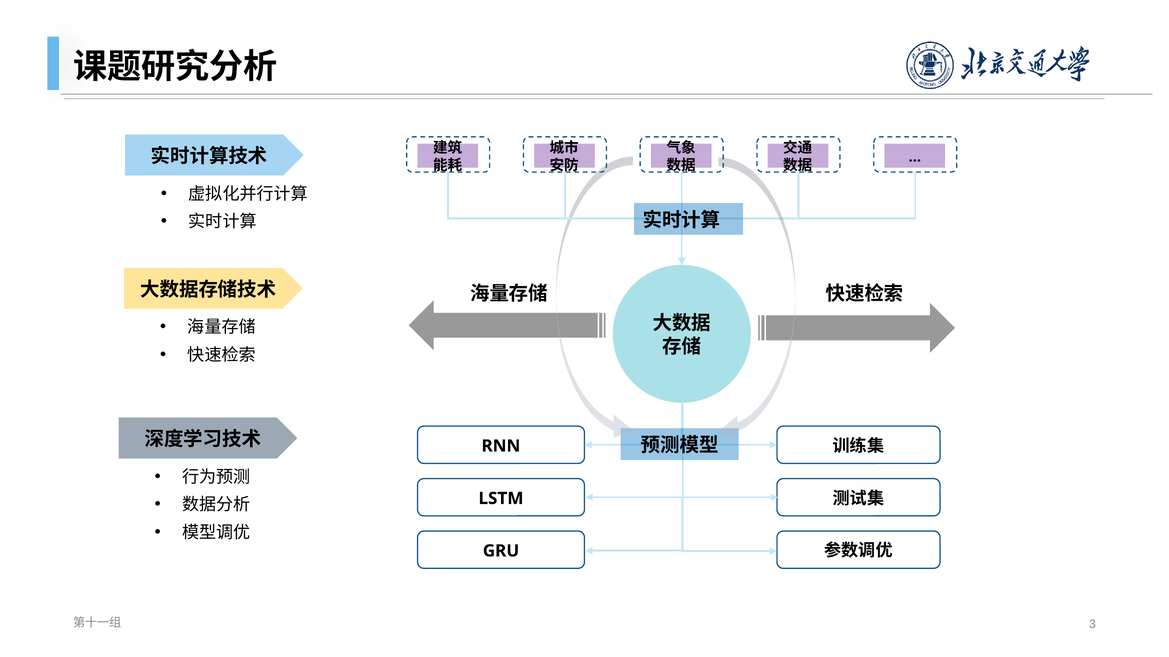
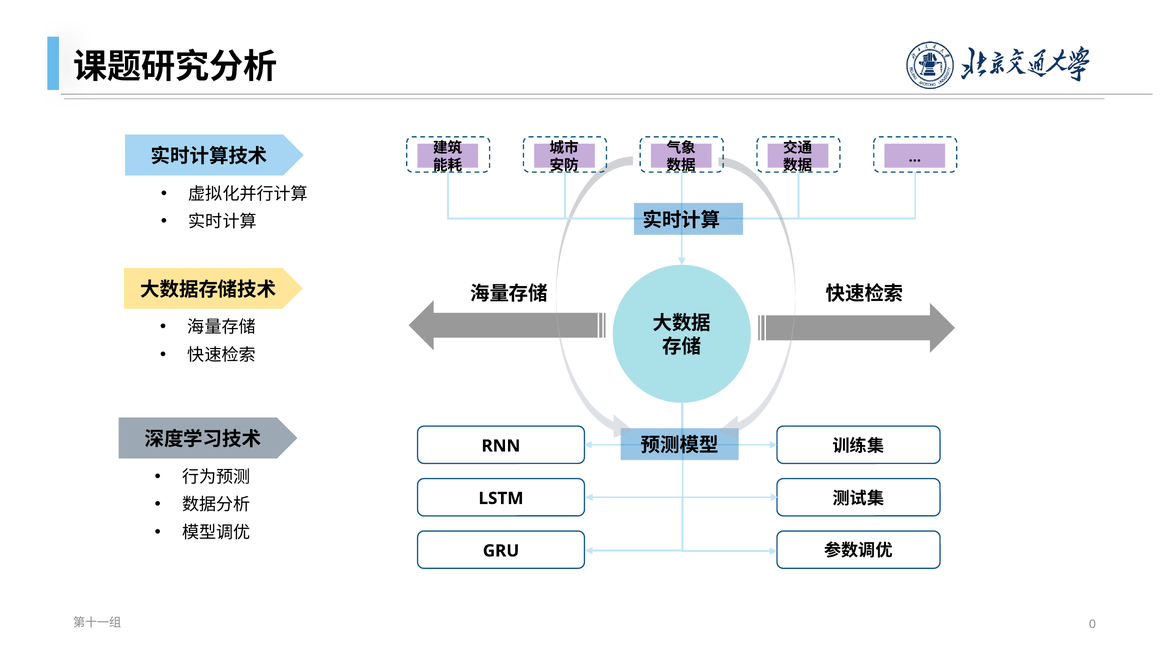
3: 3 -> 0
